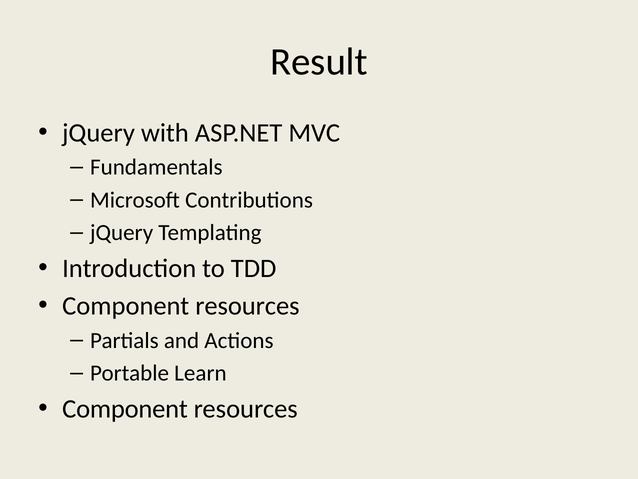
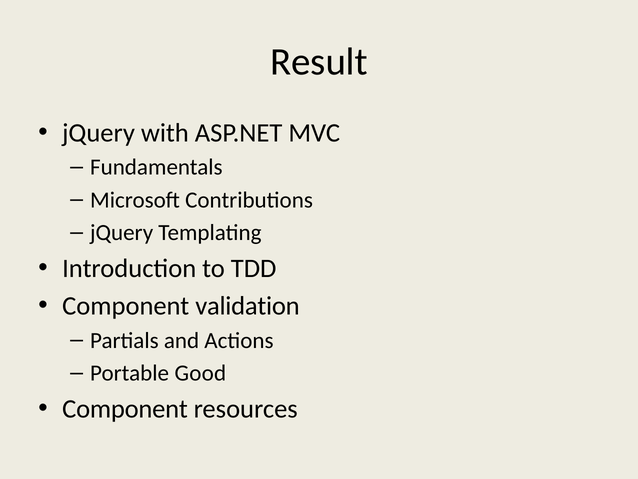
resources at (247, 306): resources -> validation
Learn: Learn -> Good
